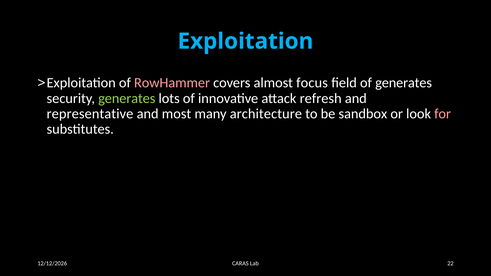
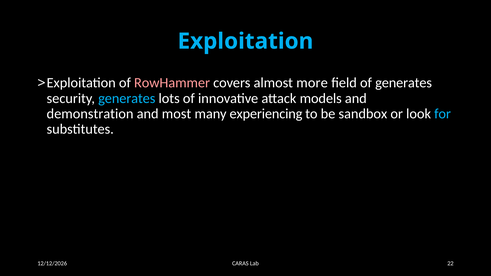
focus: focus -> more
generates at (127, 98) colour: light green -> light blue
refresh: refresh -> models
representative: representative -> demonstration
architecture: architecture -> experiencing
for colour: pink -> light blue
